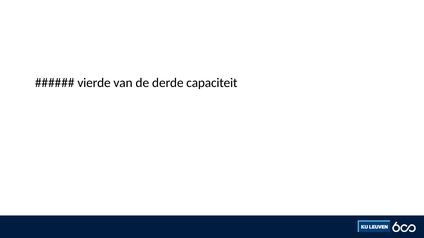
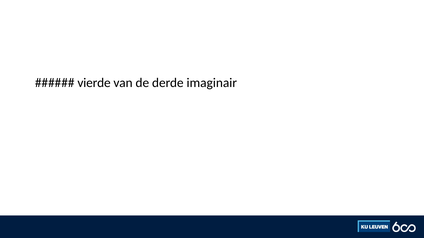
capaciteit: capaciteit -> imaginair
